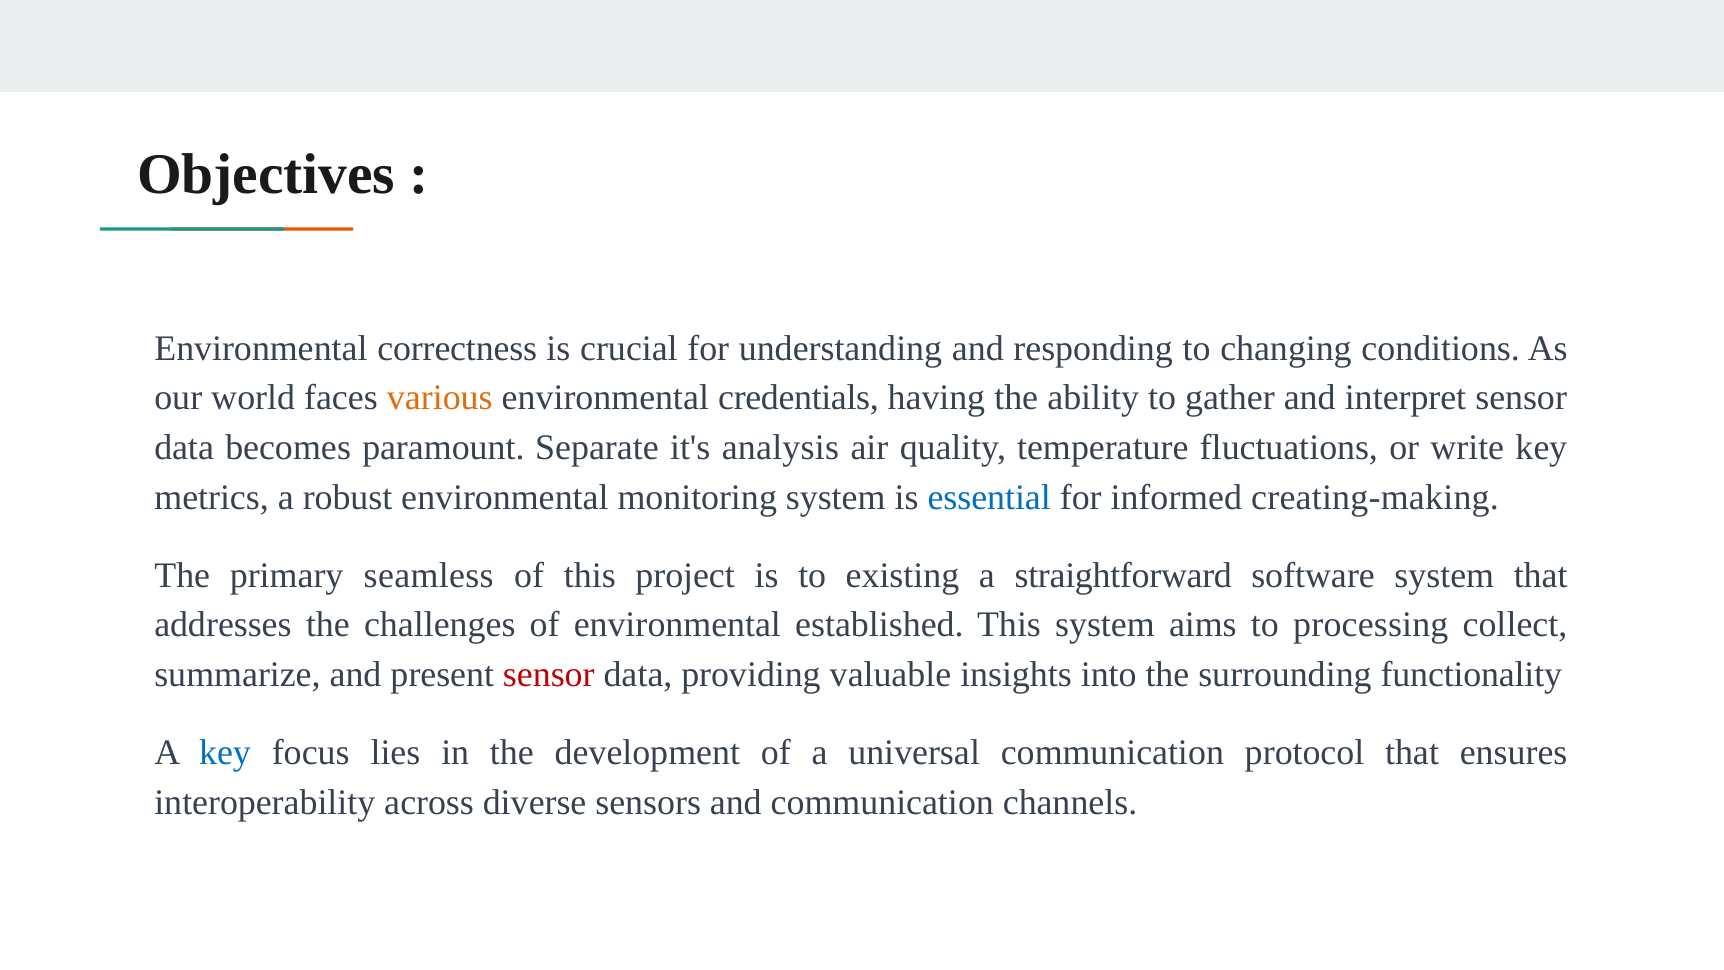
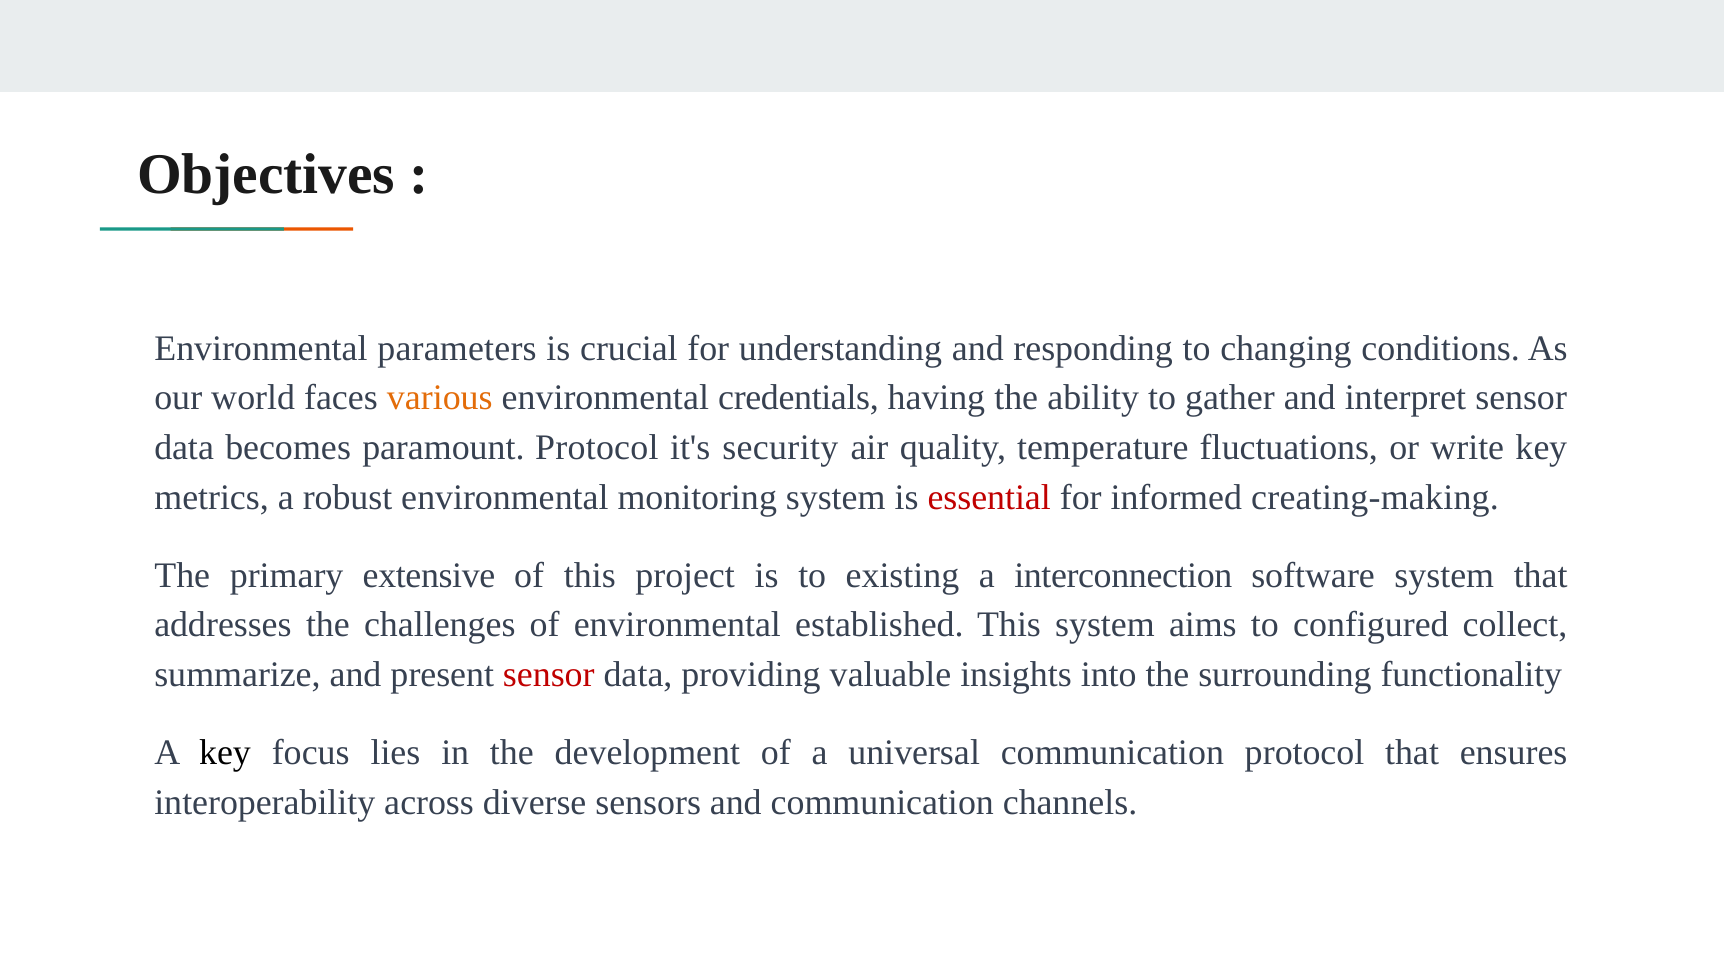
correctness: correctness -> parameters
paramount Separate: Separate -> Protocol
analysis: analysis -> security
essential colour: blue -> red
seamless: seamless -> extensive
straightforward: straightforward -> interconnection
processing: processing -> configured
key at (225, 753) colour: blue -> black
